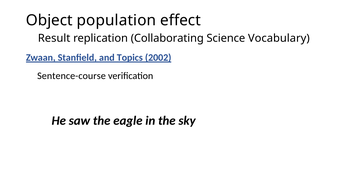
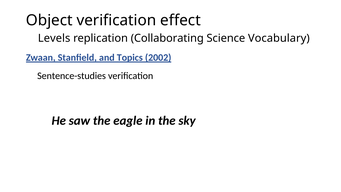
Object population: population -> verification
Result: Result -> Levels
Sentence-course: Sentence-course -> Sentence-studies
